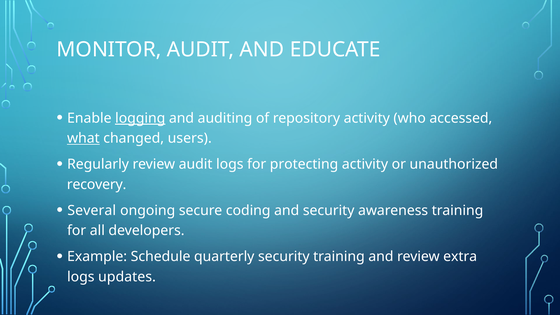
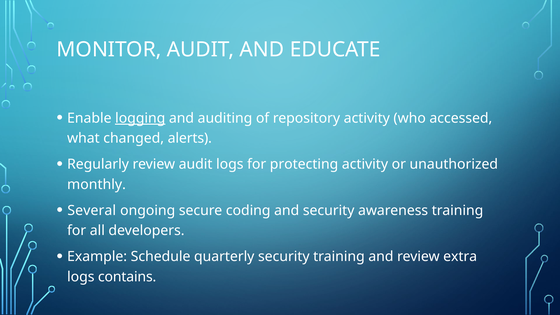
what underline: present -> none
users: users -> alerts
recovery: recovery -> monthly
updates: updates -> contains
